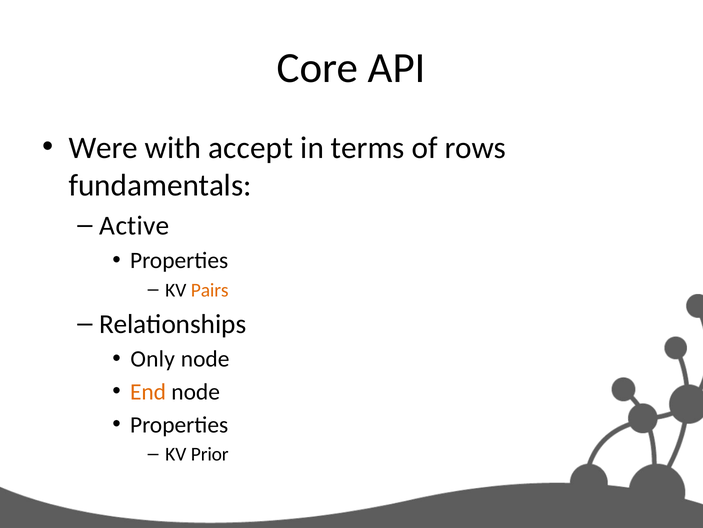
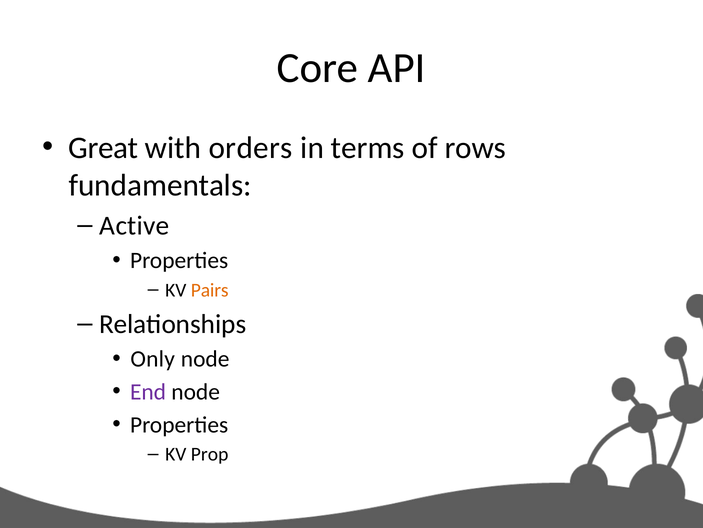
Were: Were -> Great
accept: accept -> orders
End colour: orange -> purple
Prior: Prior -> Prop
